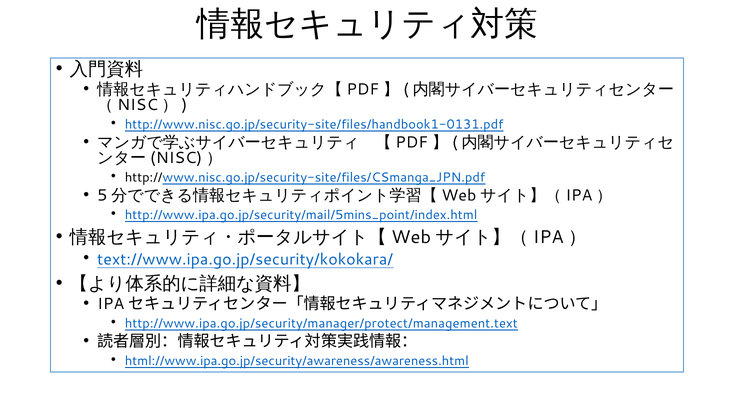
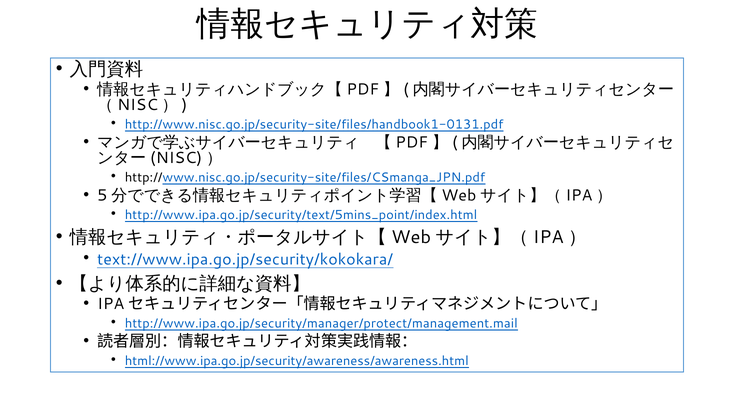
http://www.ipa.go.jp/security/mail/5mins_point/index.html: http://www.ipa.go.jp/security/mail/5mins_point/index.html -> http://www.ipa.go.jp/security/text/5mins_point/index.html
http://www.ipa.go.jp/security/manager/protect/management.text: http://www.ipa.go.jp/security/manager/protect/management.text -> http://www.ipa.go.jp/security/manager/protect/management.mail
